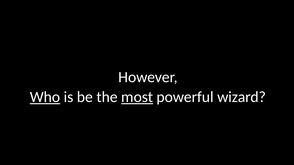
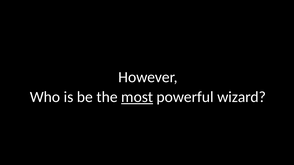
Who underline: present -> none
